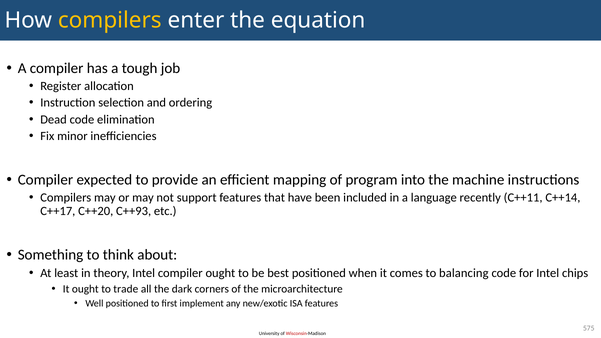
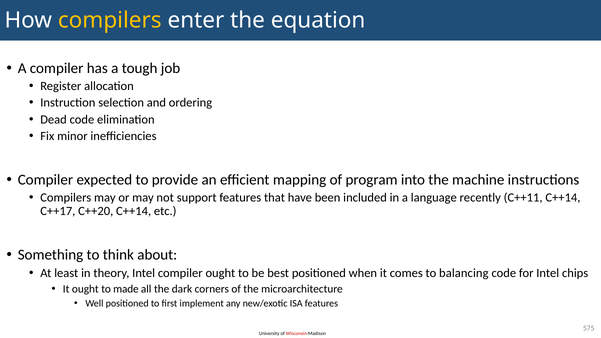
C++20 C++93: C++93 -> C++14
trade: trade -> made
